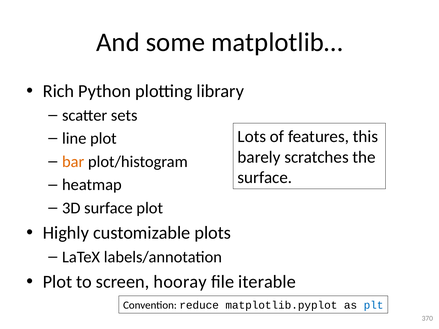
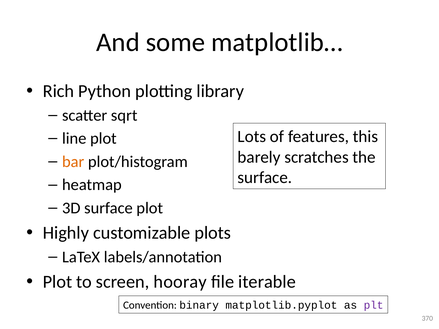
sets: sets -> sqrt
reduce: reduce -> binary
plt colour: blue -> purple
